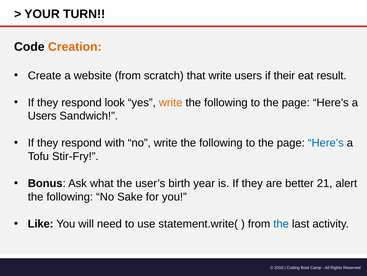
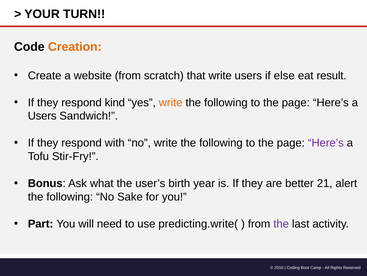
their: their -> else
look: look -> kind
Here’s at (326, 143) colour: blue -> purple
Like: Like -> Part
statement.write(: statement.write( -> predicting.write(
the at (281, 223) colour: blue -> purple
